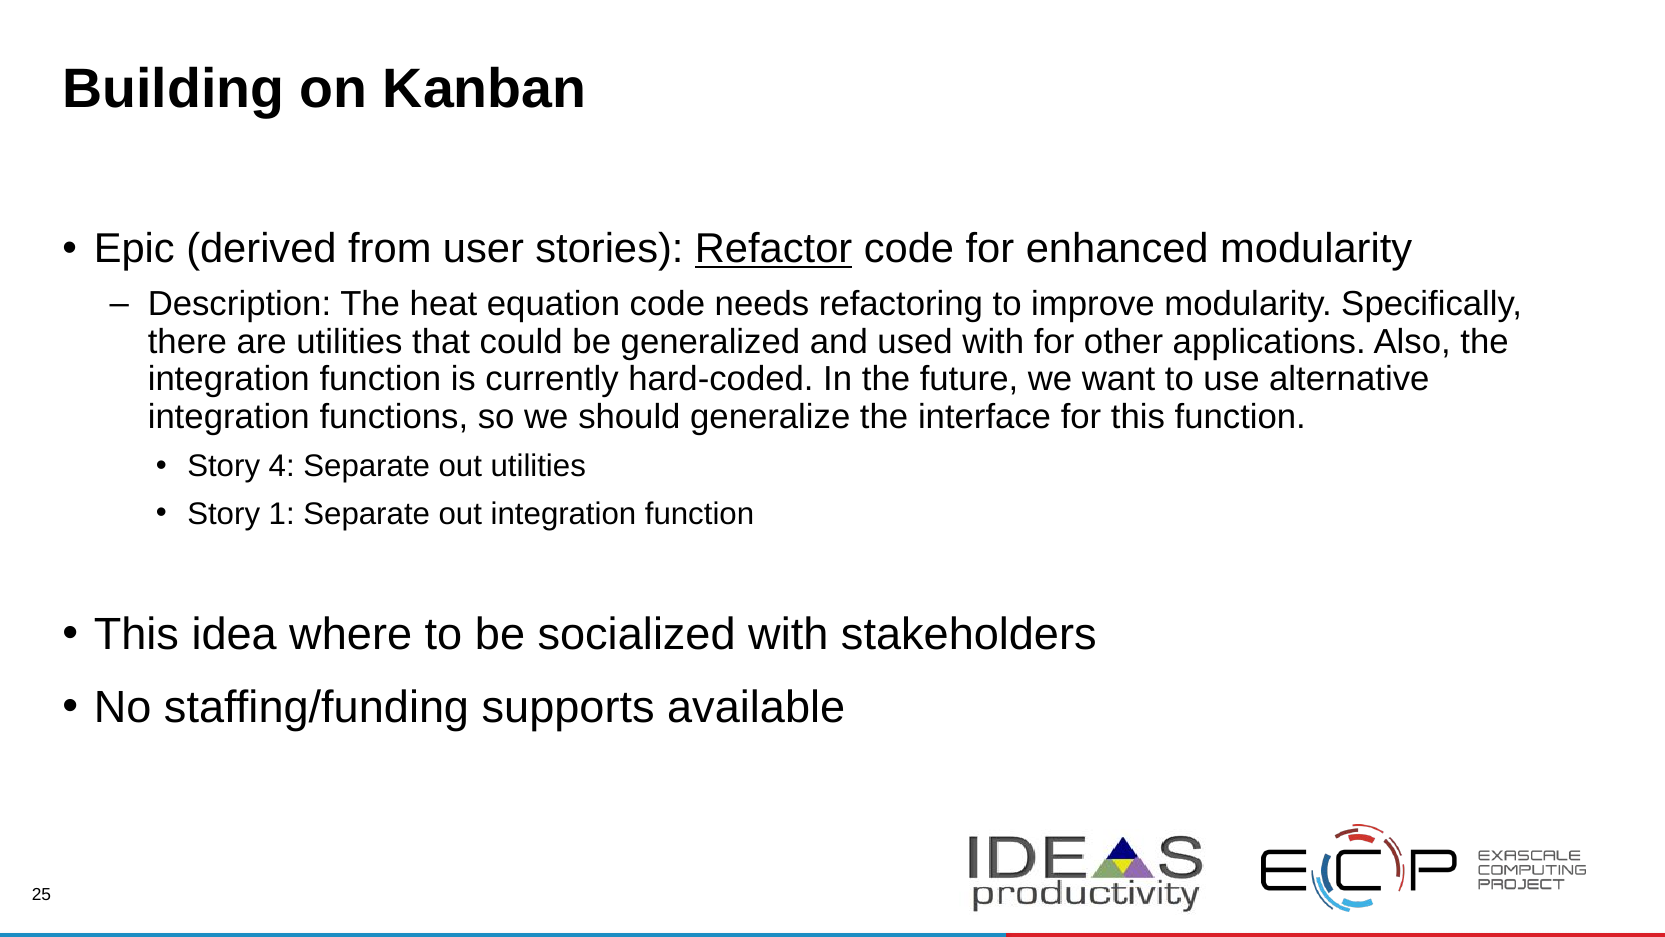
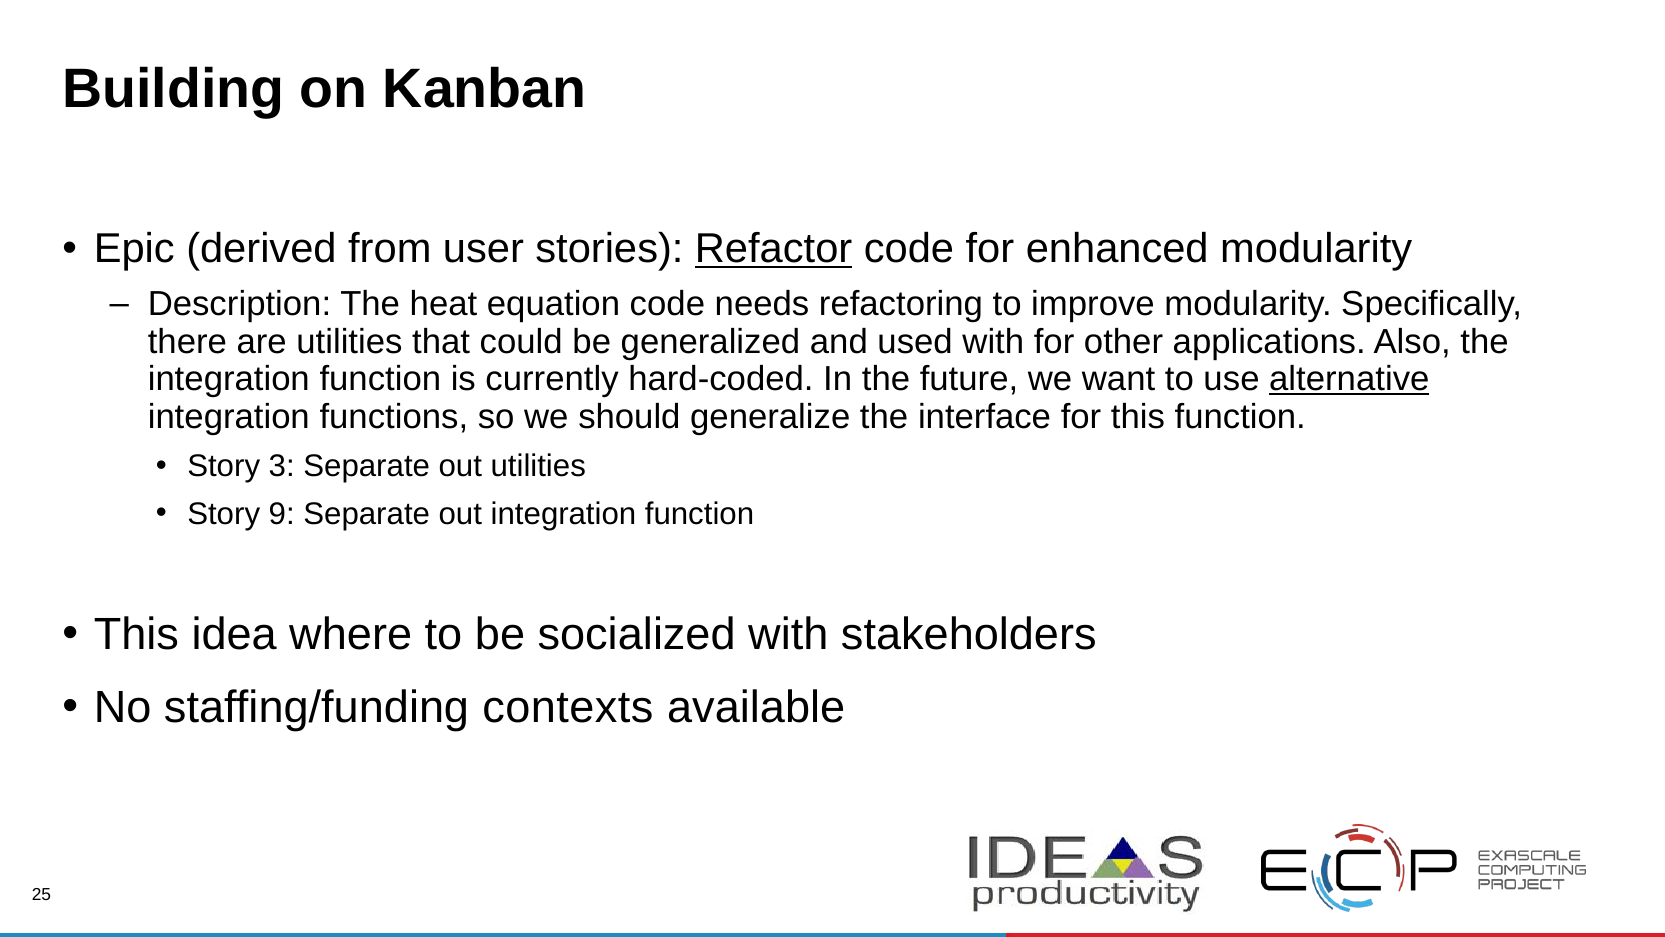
alternative underline: none -> present
4: 4 -> 3
1: 1 -> 9
supports: supports -> contexts
